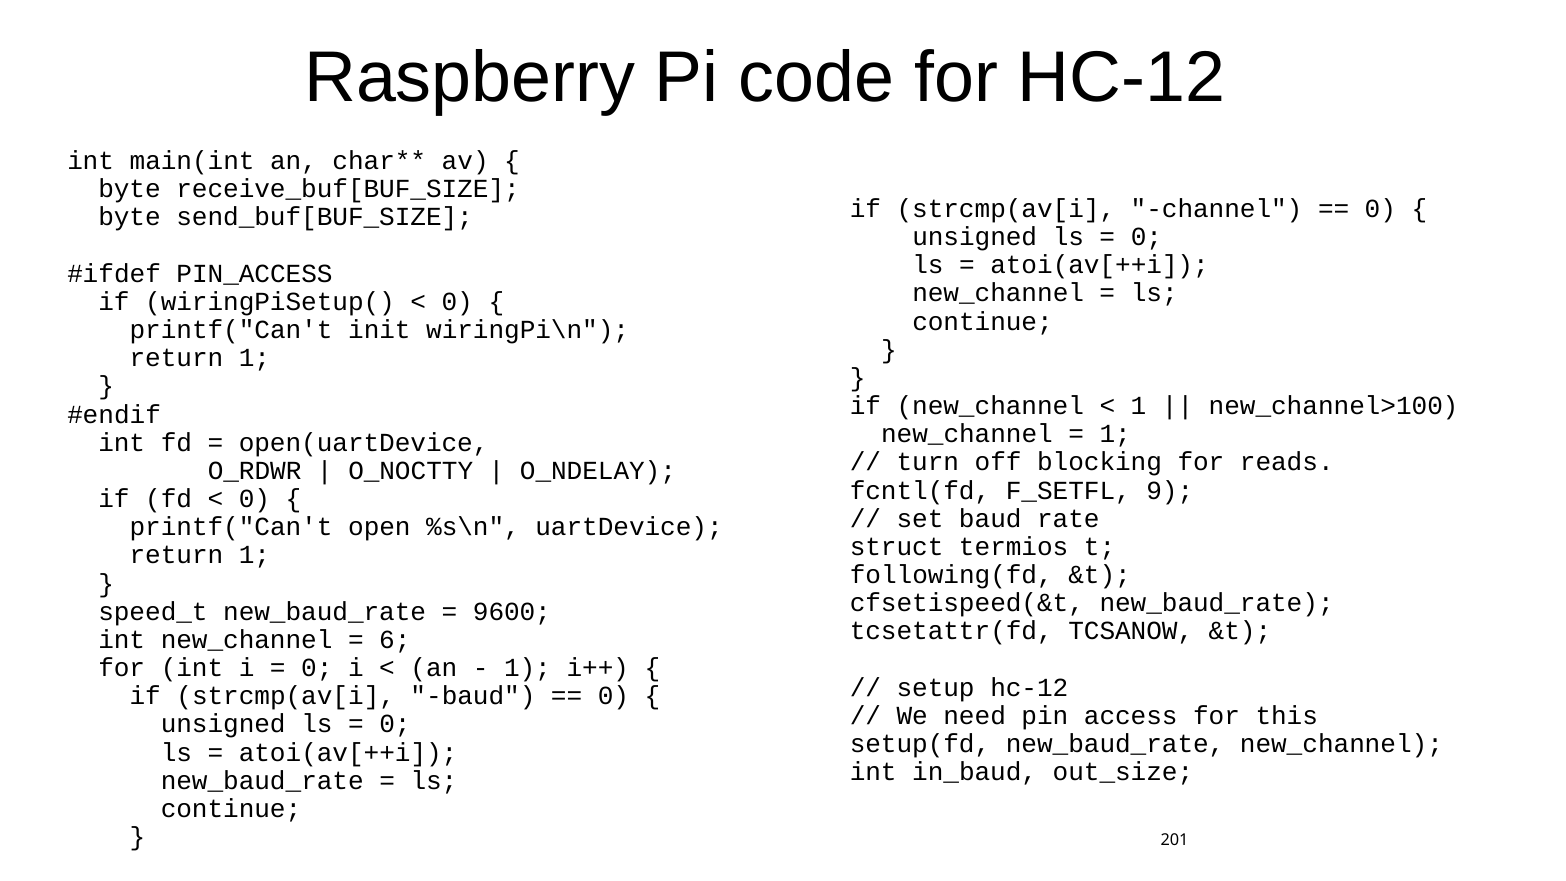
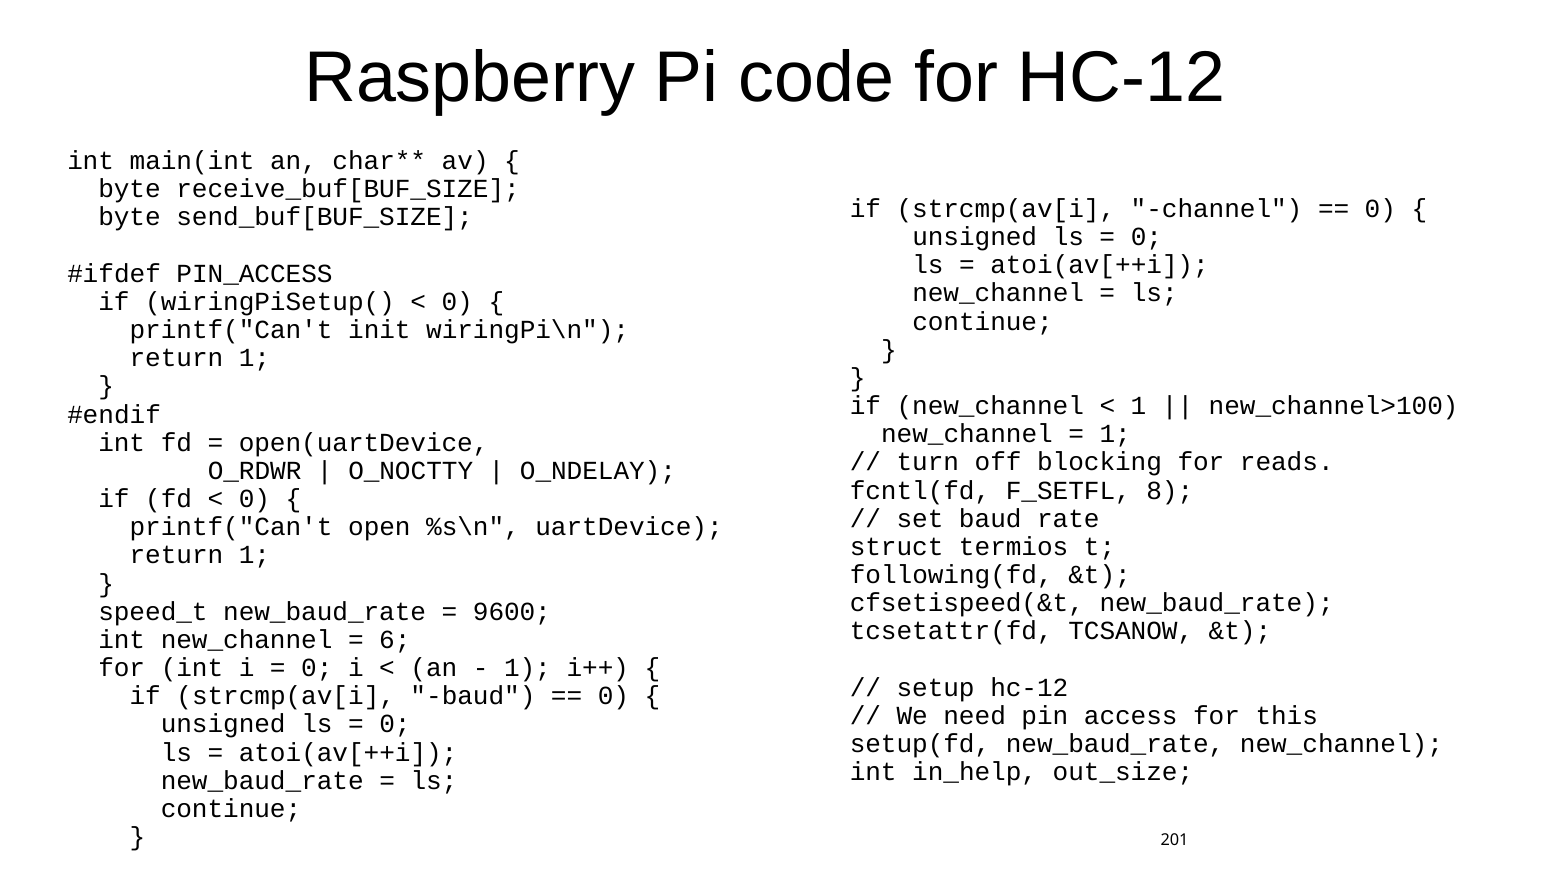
9: 9 -> 8
in_baud: in_baud -> in_help
